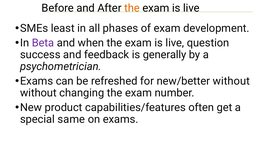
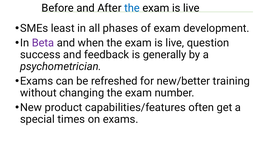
the at (132, 8) colour: orange -> blue
new/better without: without -> training
same: same -> times
